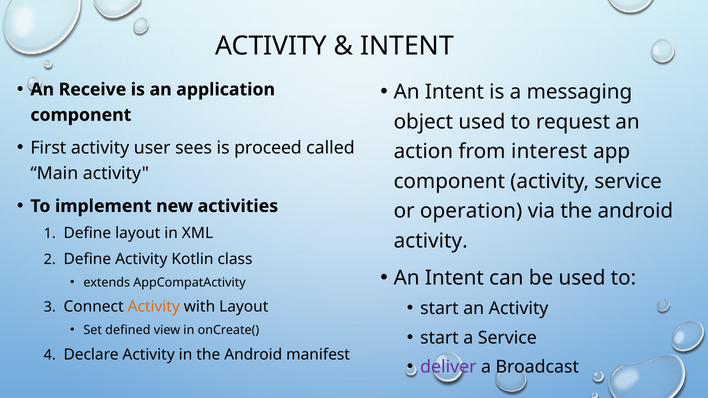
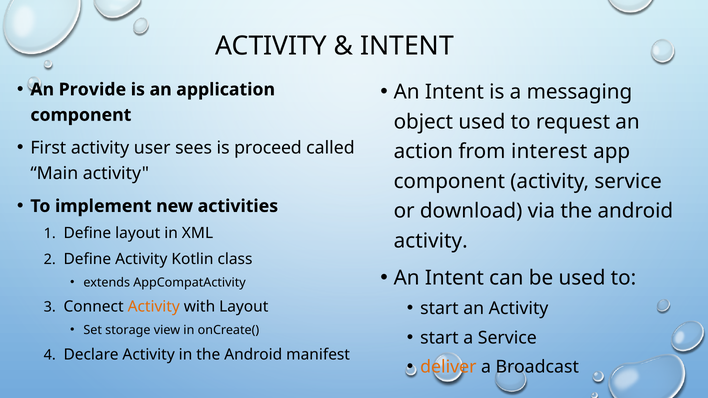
Receive: Receive -> Provide
operation: operation -> download
defined: defined -> storage
deliver colour: purple -> orange
